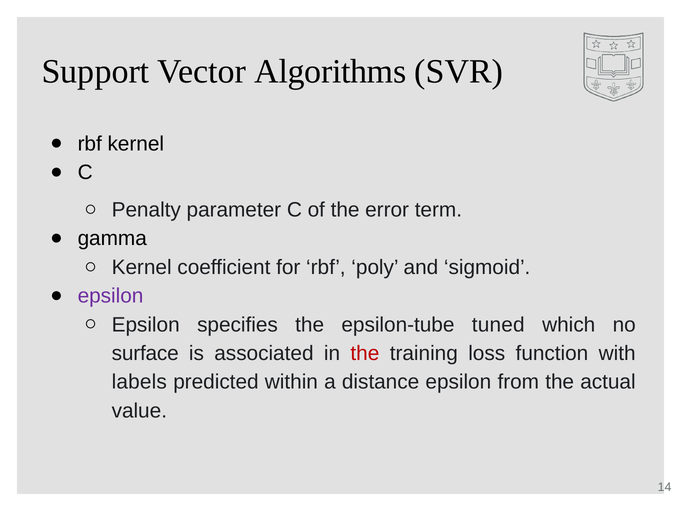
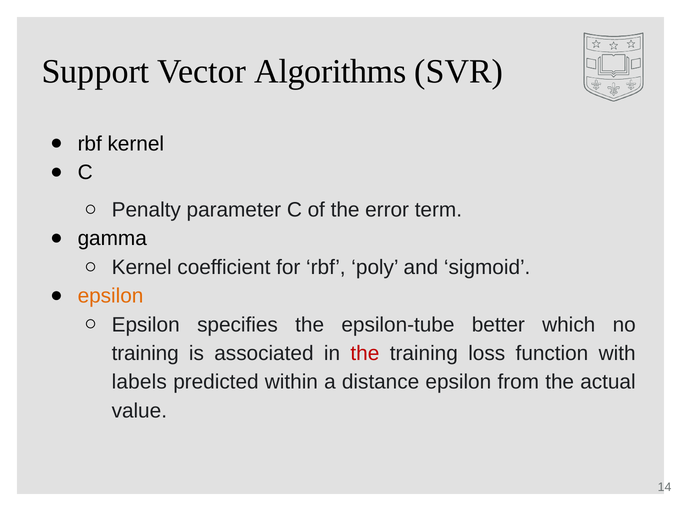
epsilon at (111, 296) colour: purple -> orange
tuned: tuned -> better
surface at (145, 353): surface -> training
